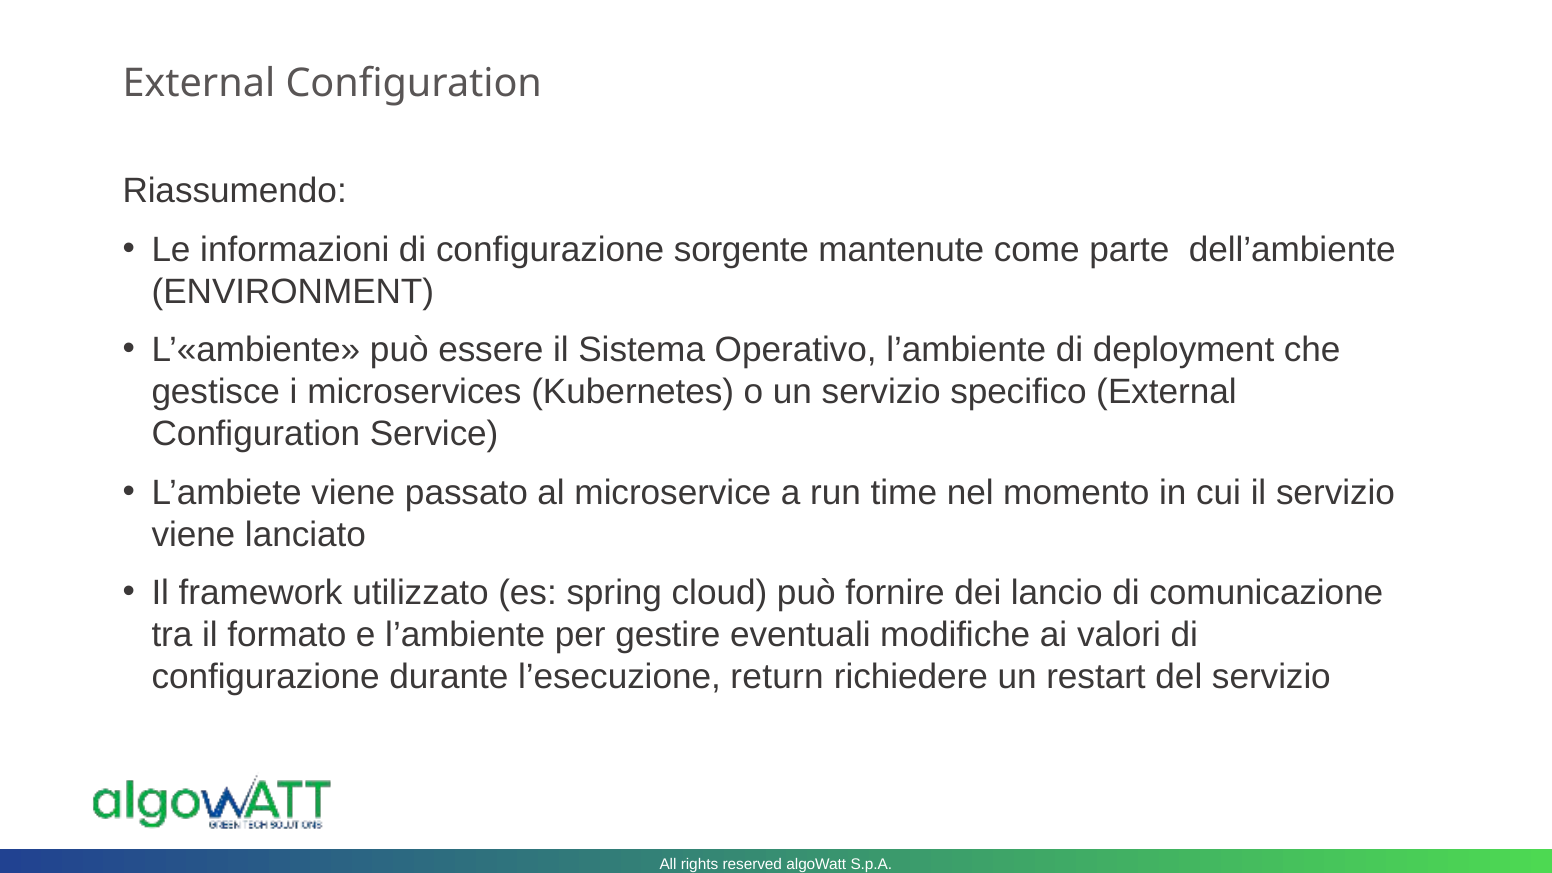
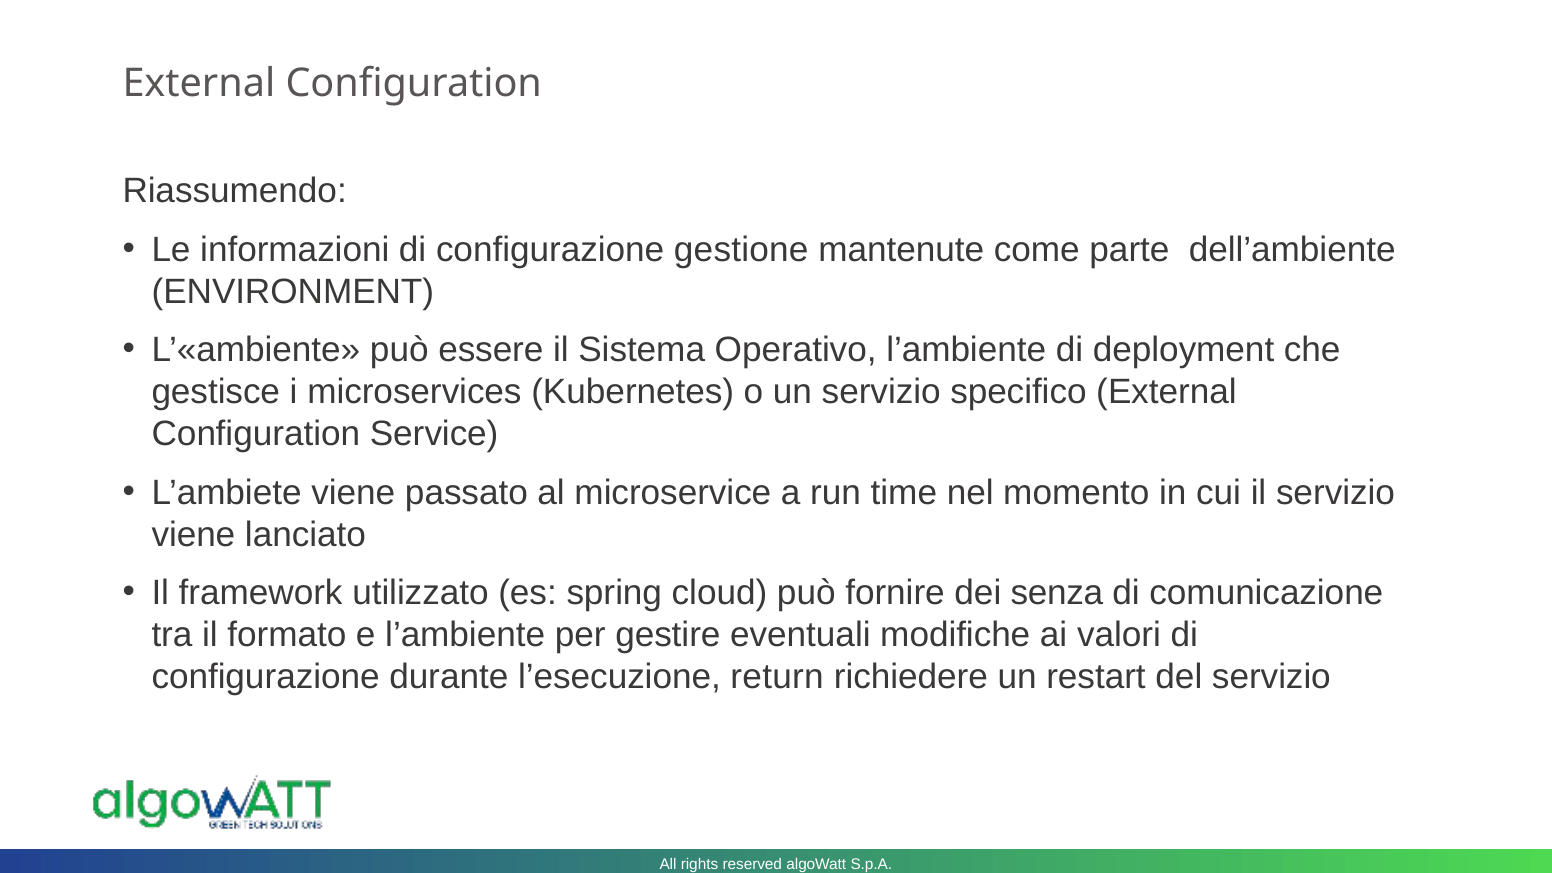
sorgente: sorgente -> gestione
lancio: lancio -> senza
